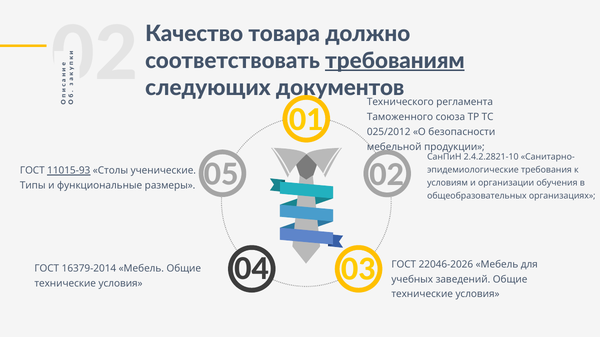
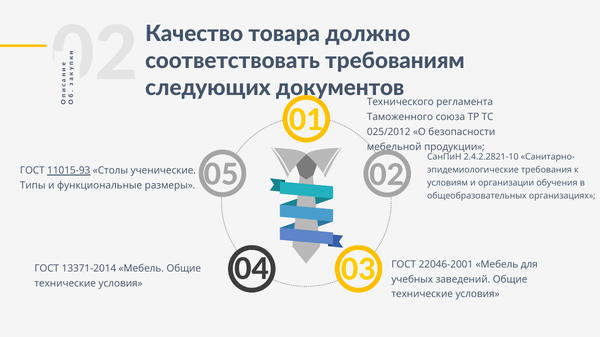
требованиям underline: present -> none
22046-2026: 22046-2026 -> 22046-2001
16379-2014: 16379-2014 -> 13371-2014
